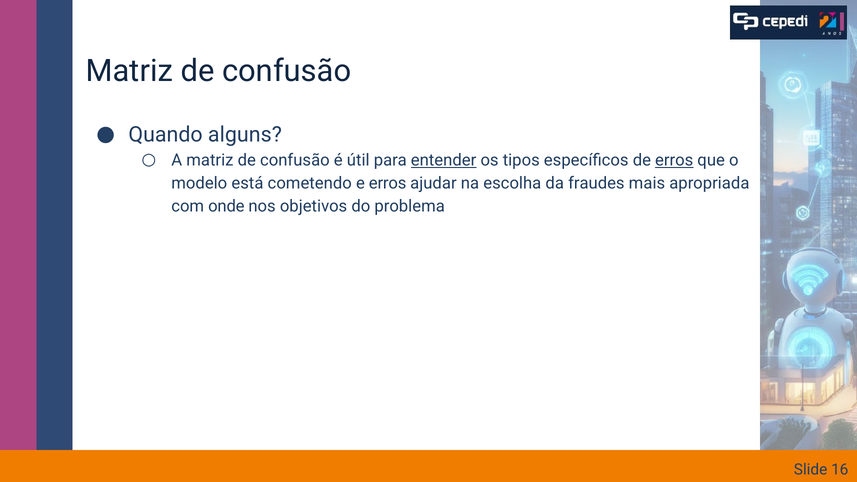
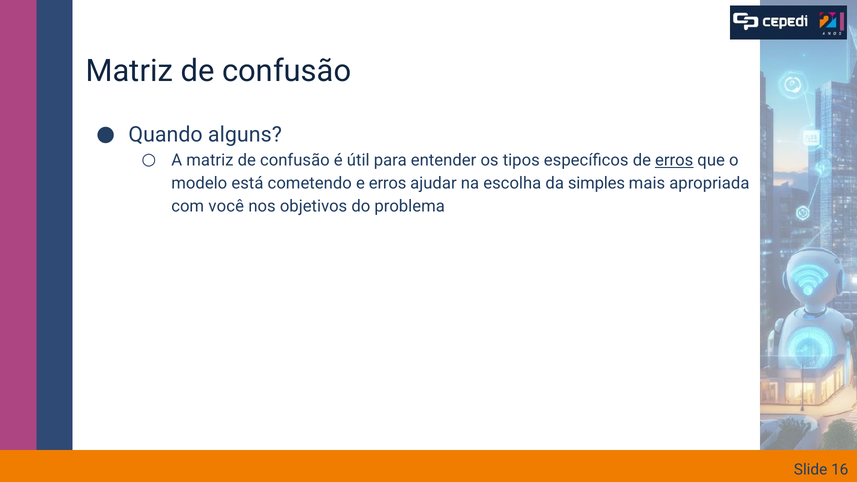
entender underline: present -> none
fraudes: fraudes -> simples
onde: onde -> você
